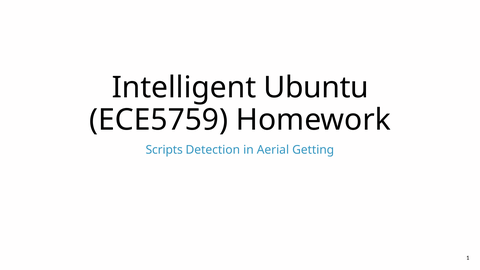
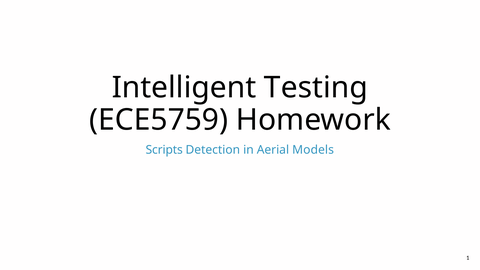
Ubuntu: Ubuntu -> Testing
Getting: Getting -> Models
